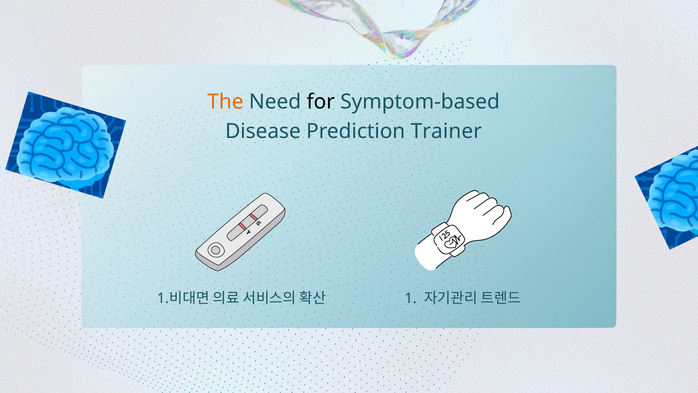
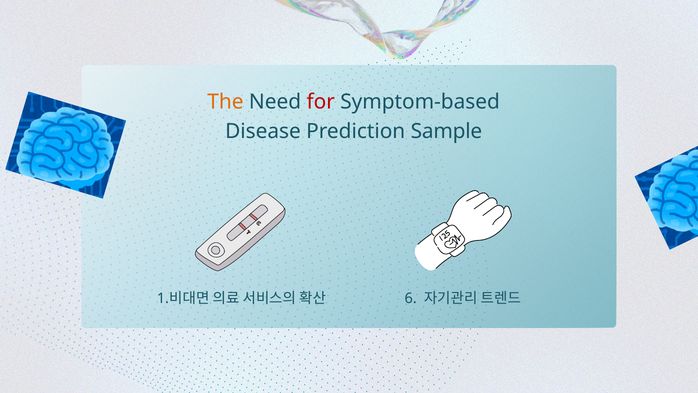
for colour: black -> red
Trainer: Trainer -> Sample
1 at (411, 298): 1 -> 6
